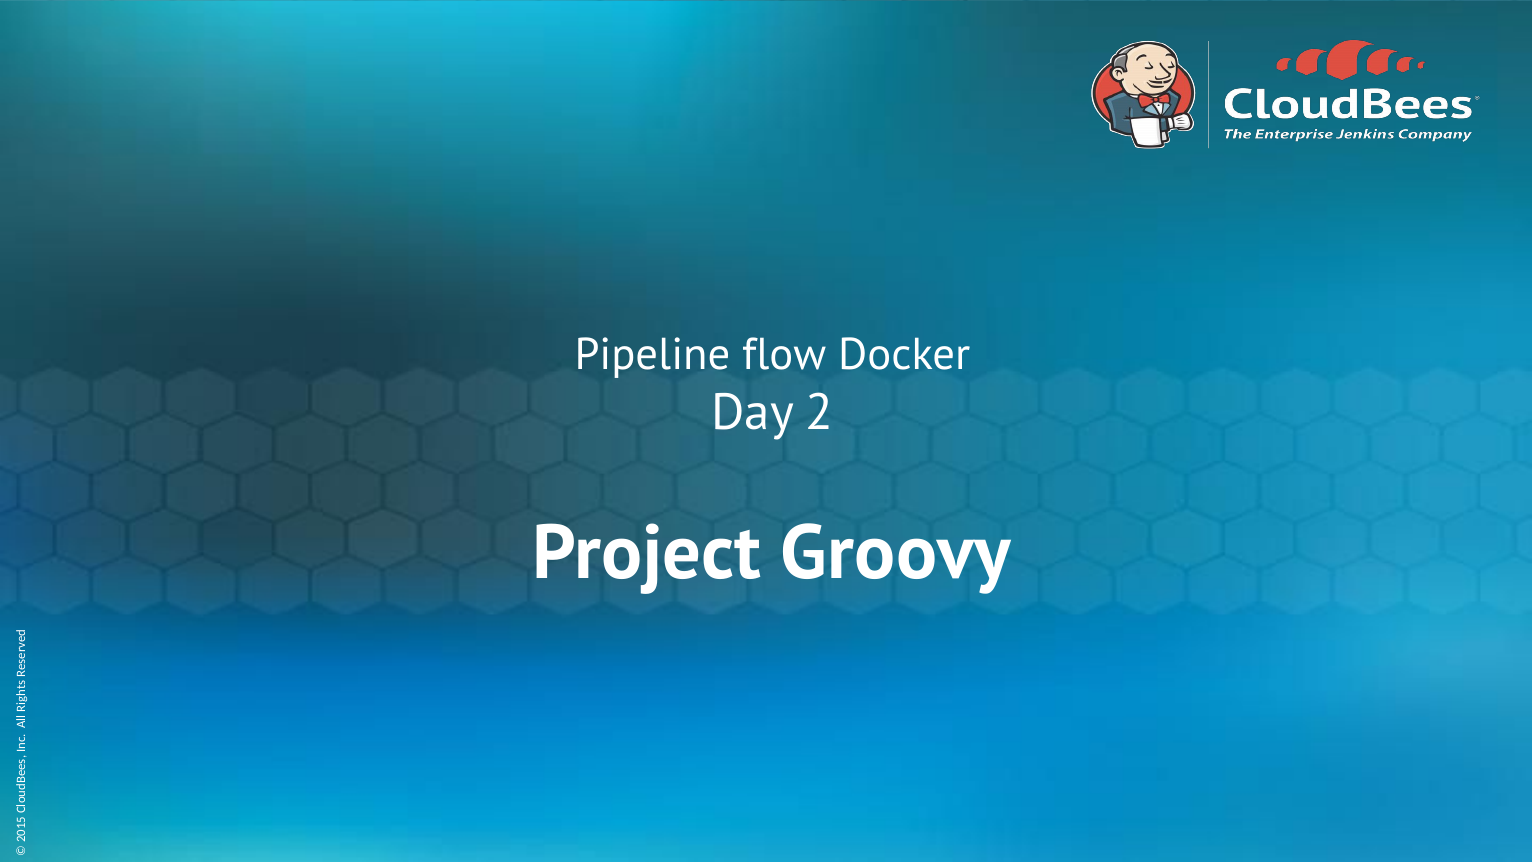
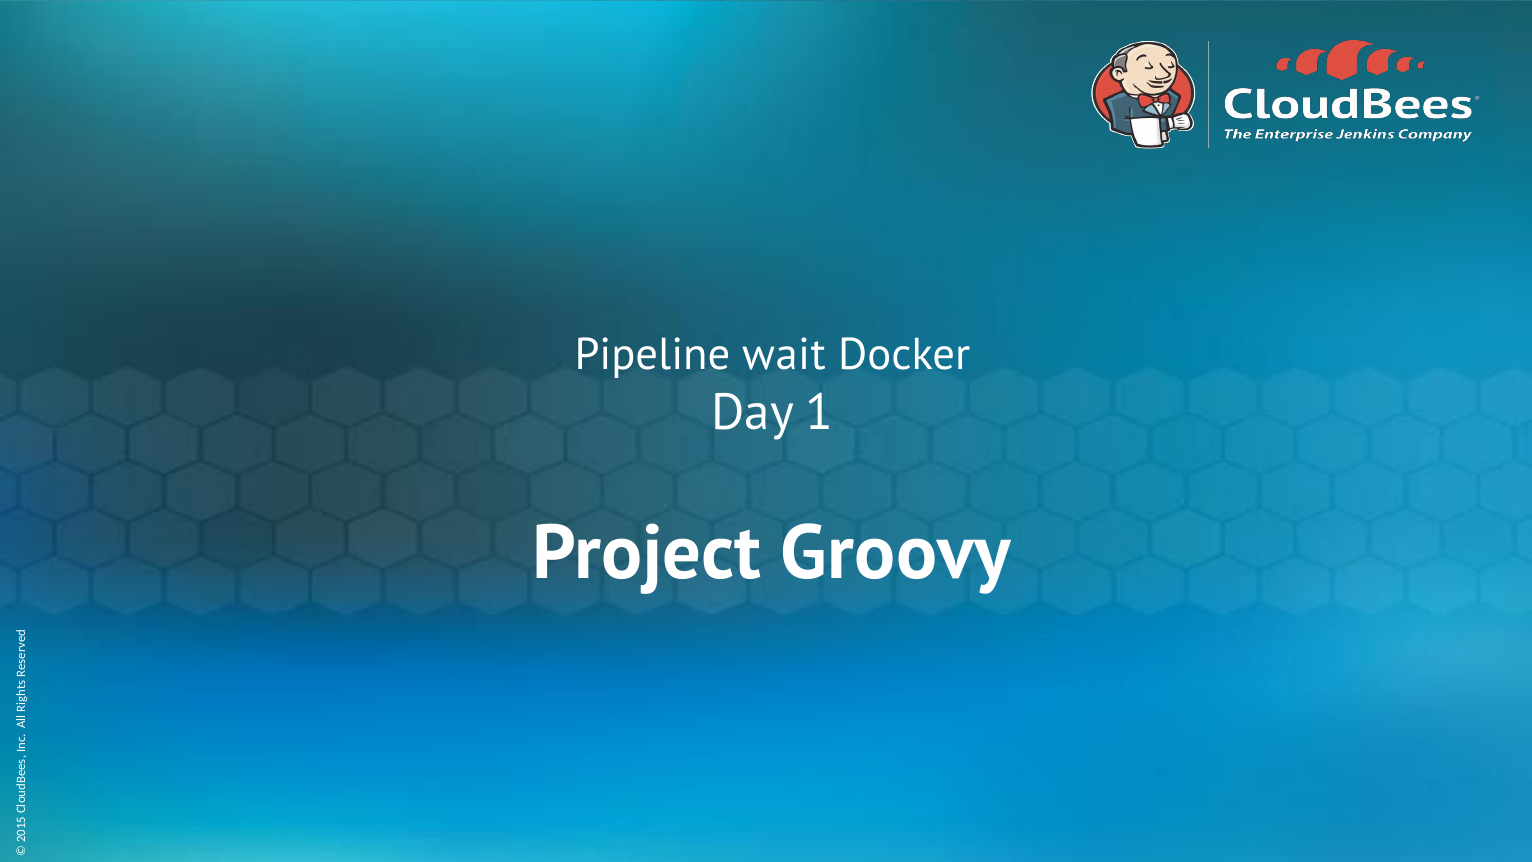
flow: flow -> wait
Day 2: 2 -> 1
